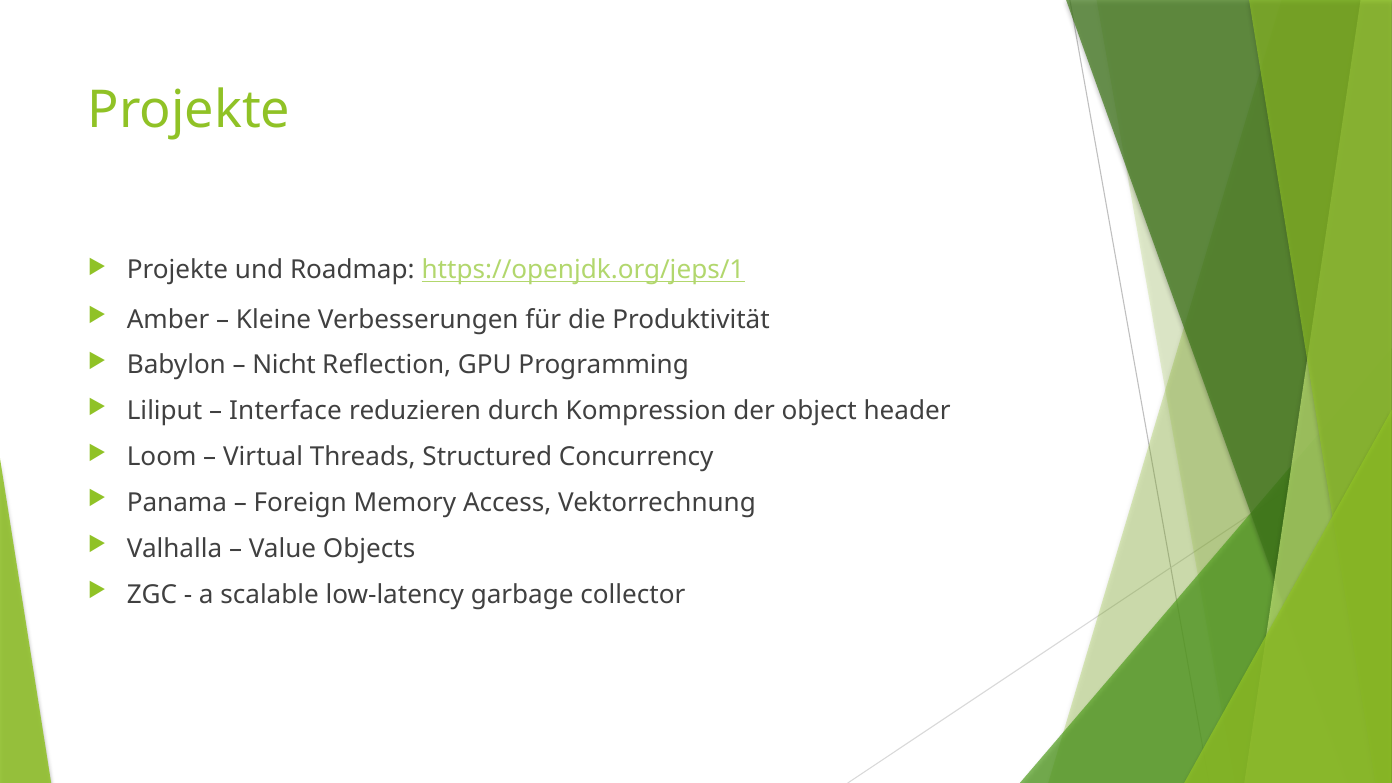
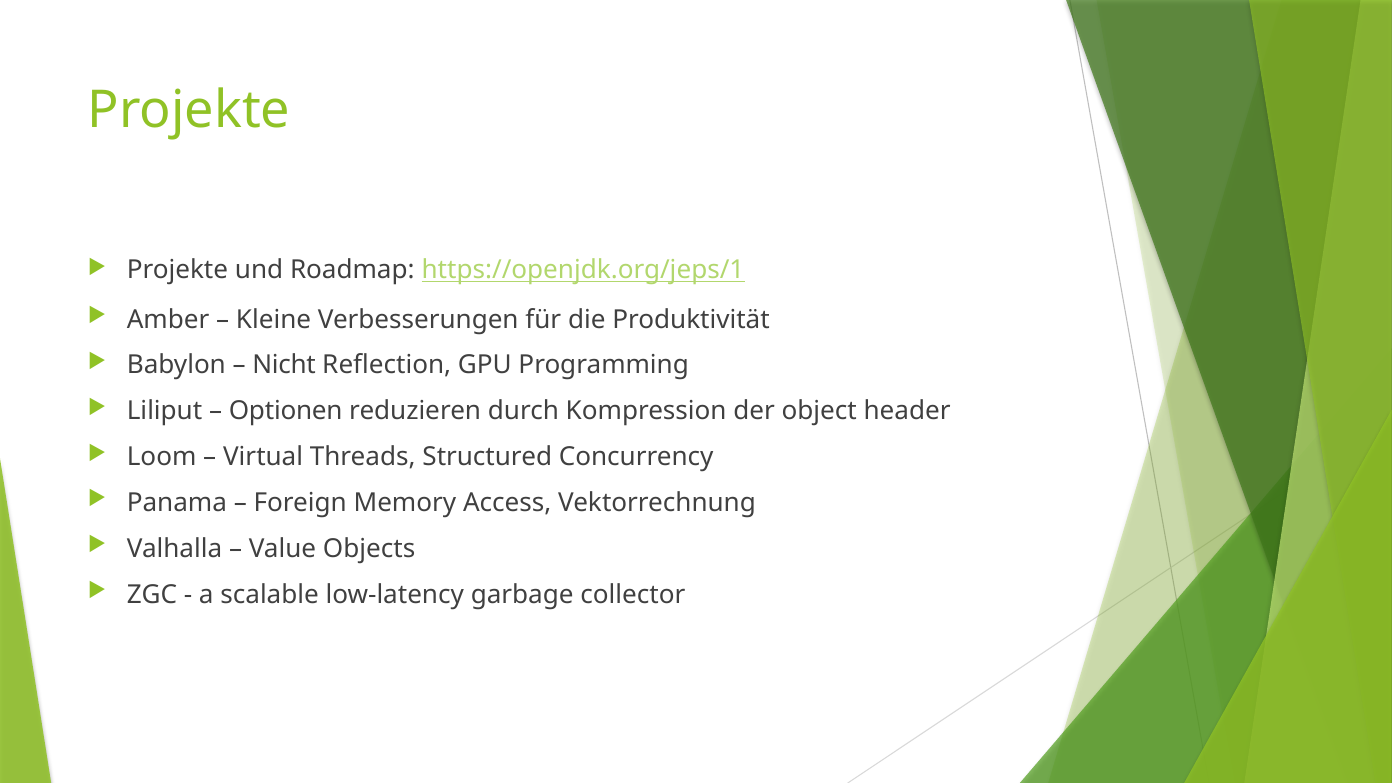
Interface: Interface -> Optionen
